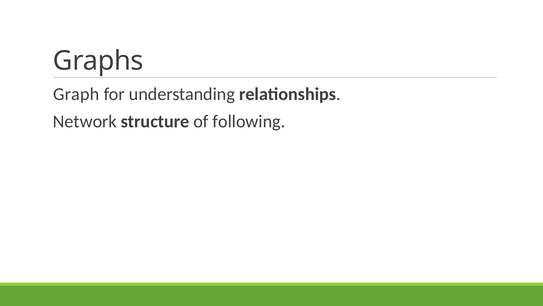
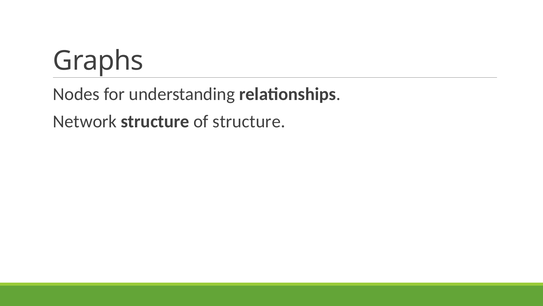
Graph: Graph -> Nodes
of following: following -> structure
